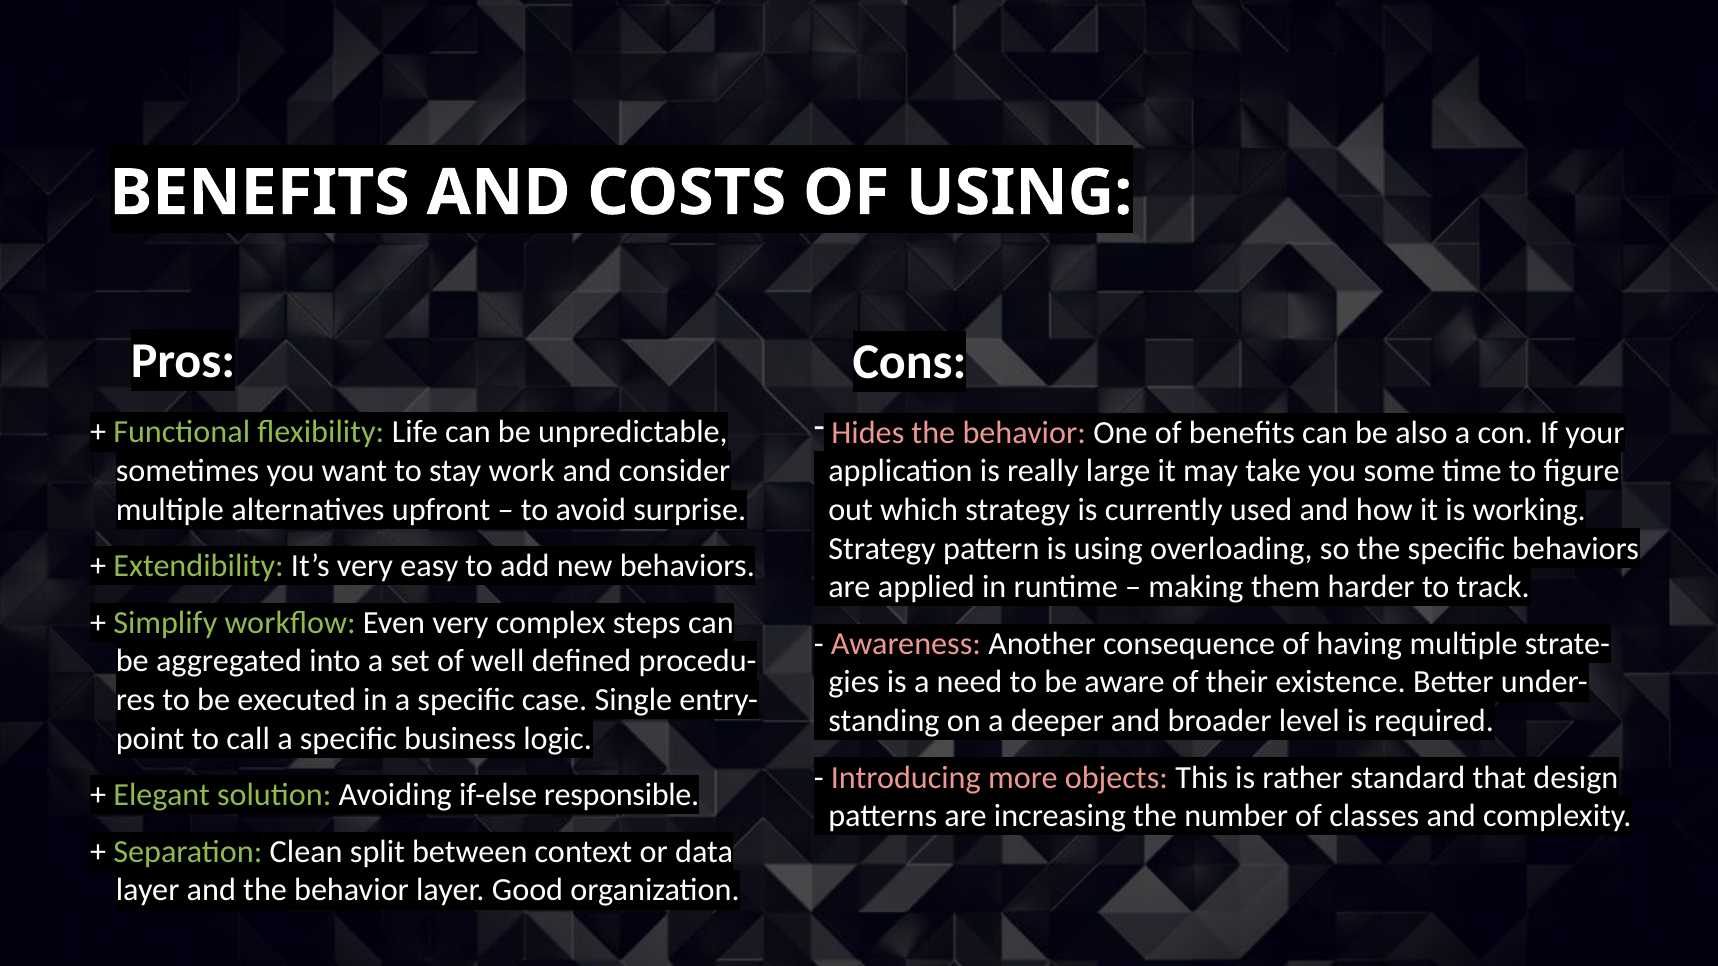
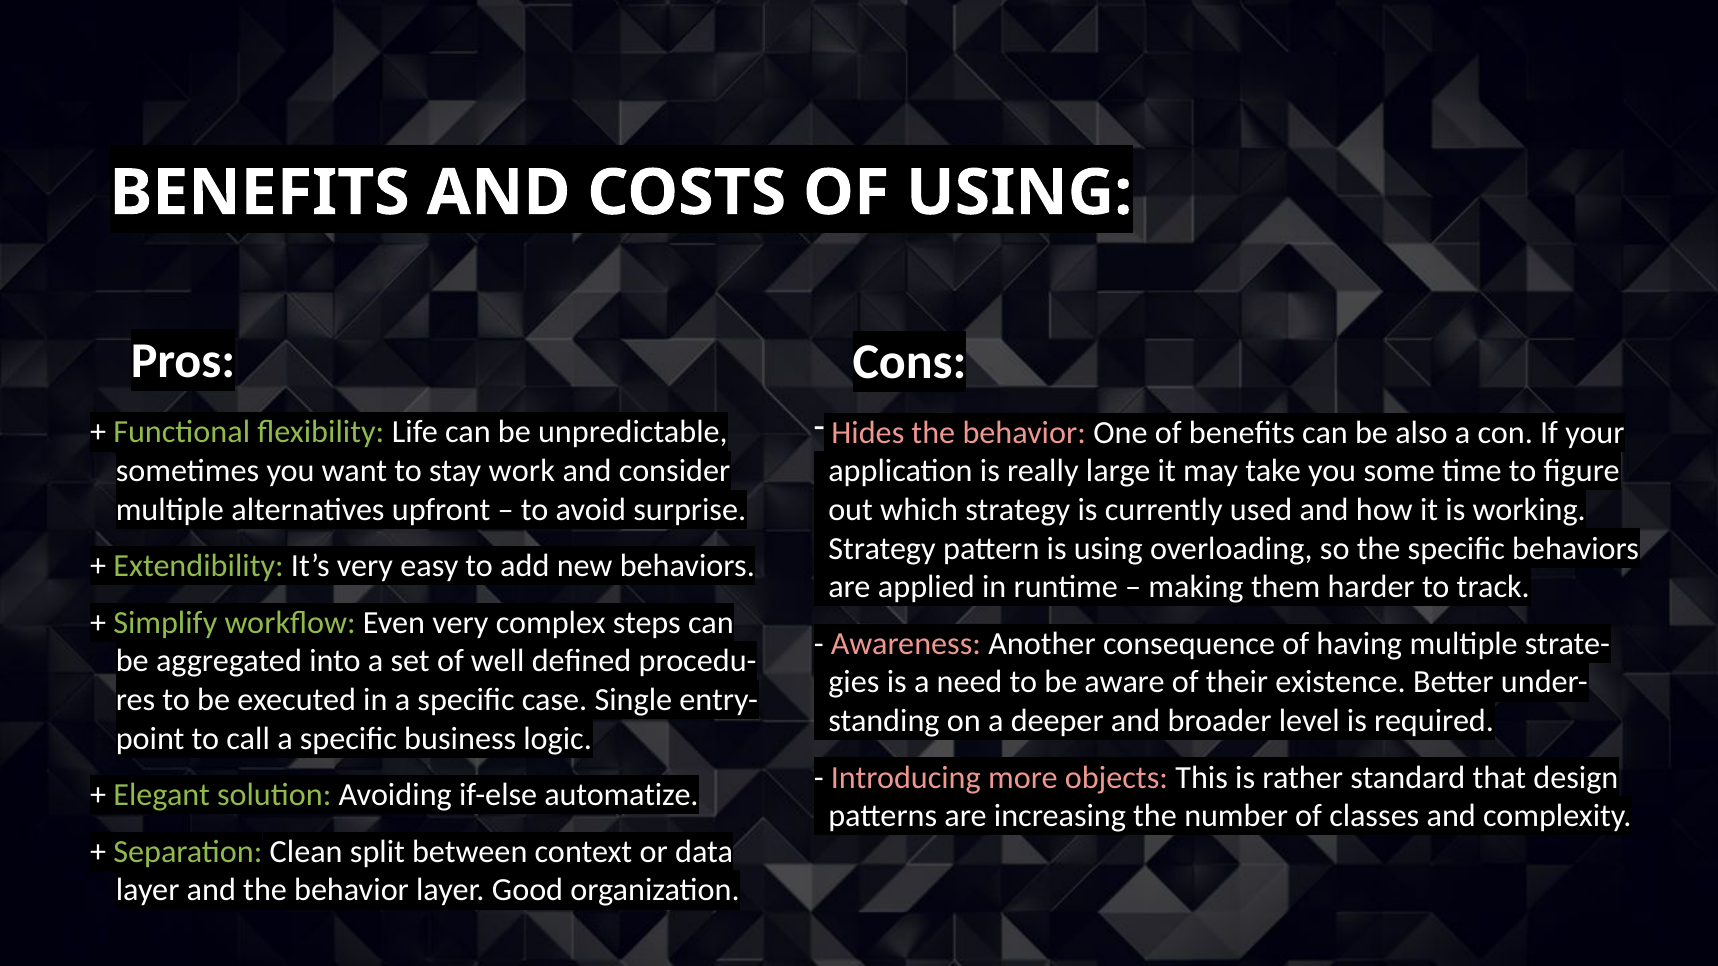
responsible: responsible -> automatize
